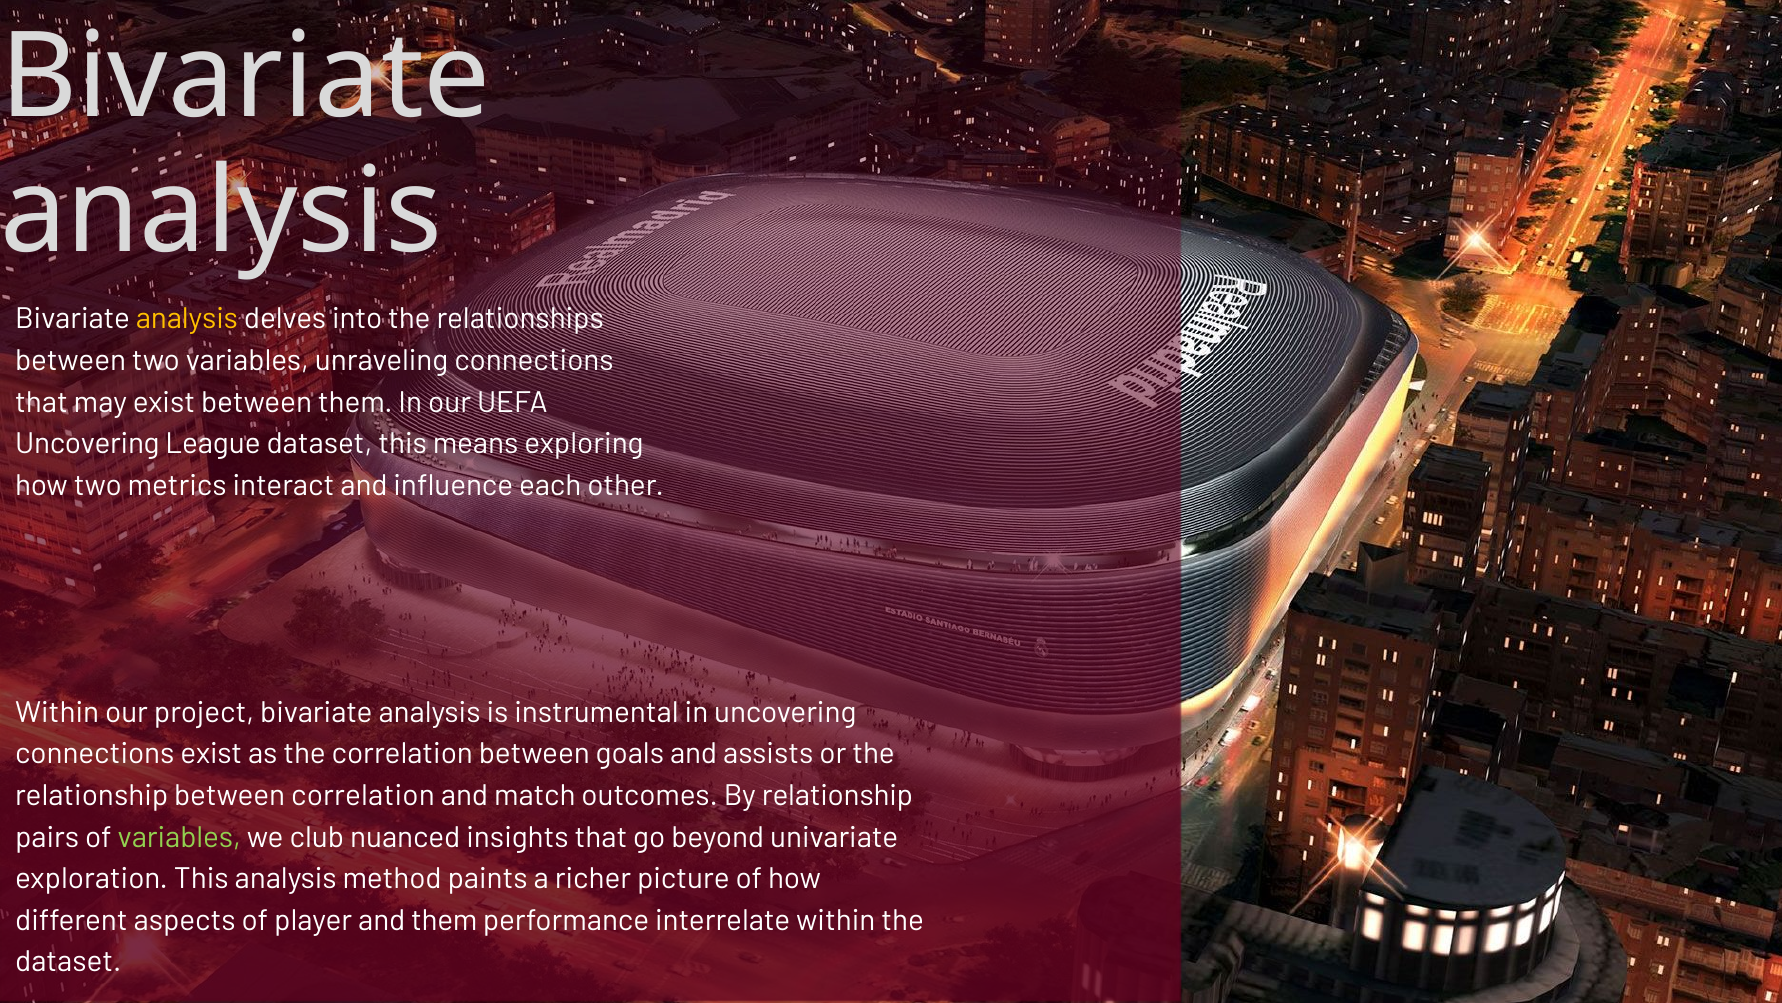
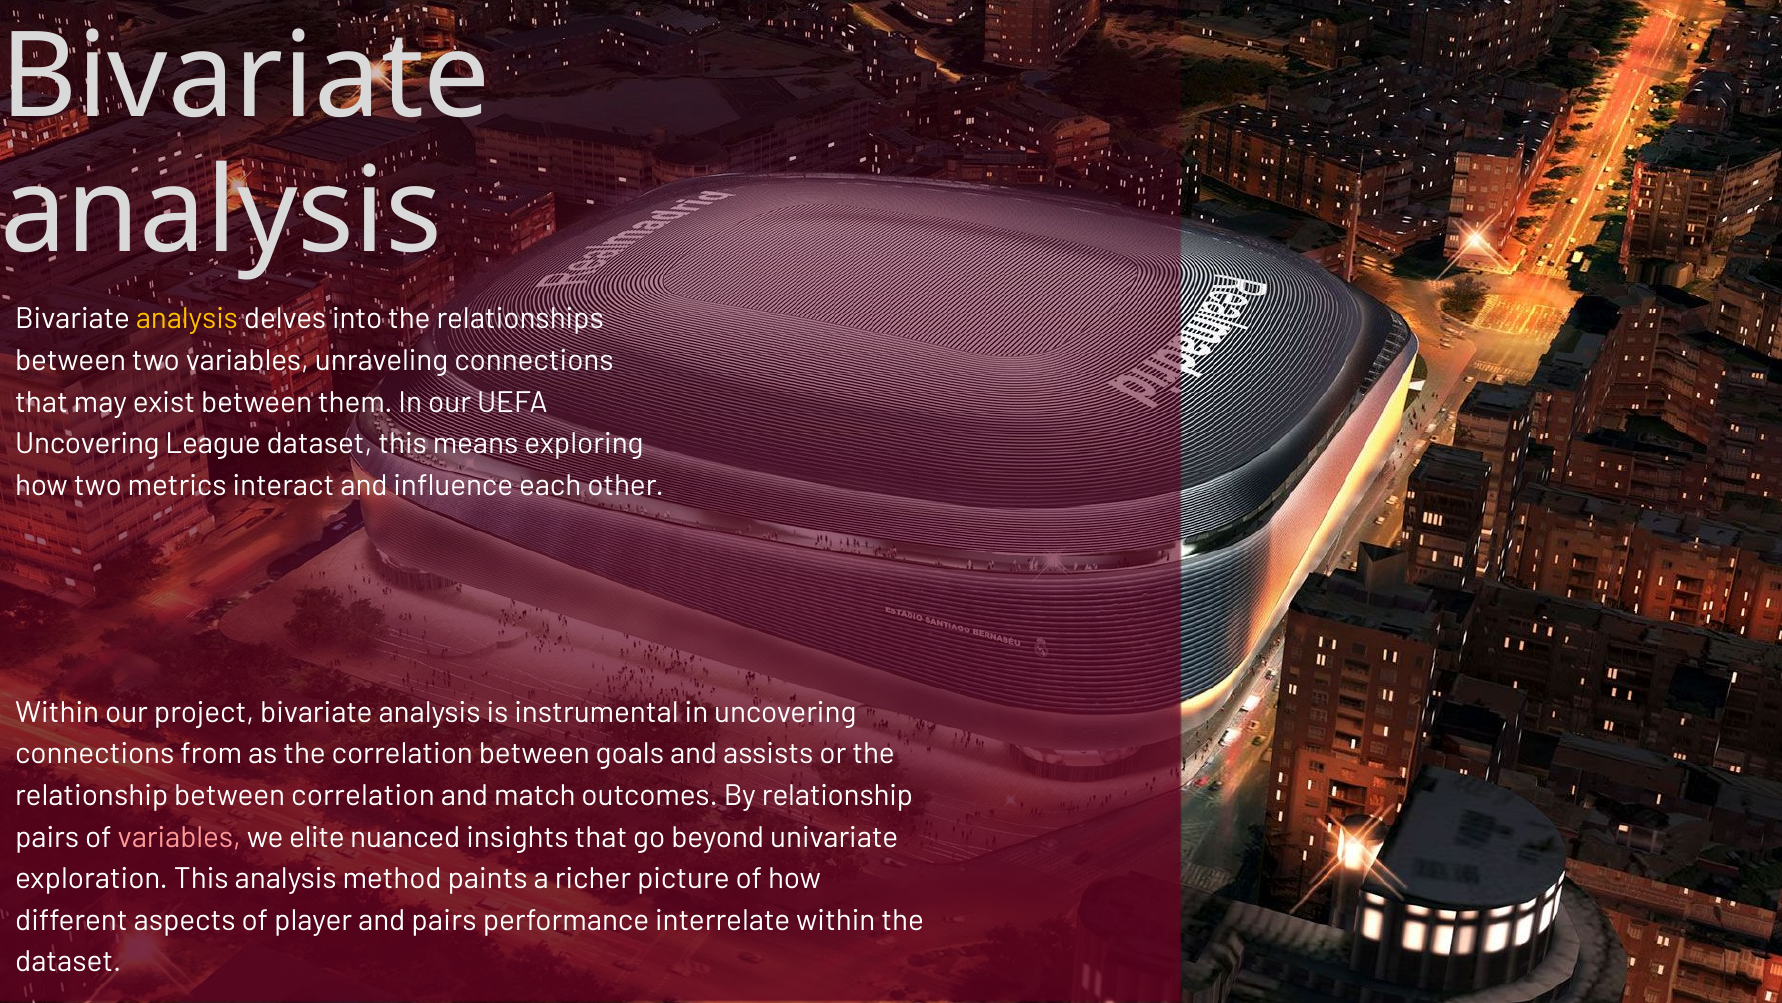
connections exist: exist -> from
variables at (179, 837) colour: light green -> pink
club: club -> elite
and them: them -> pairs
